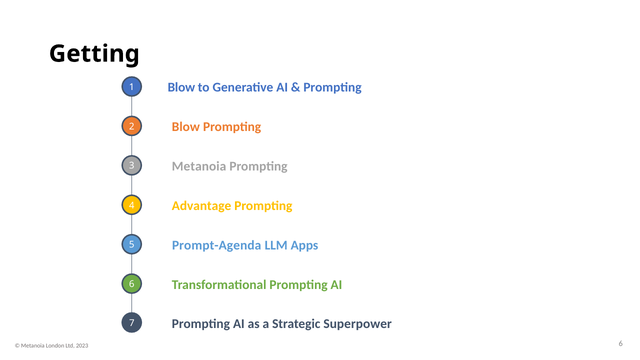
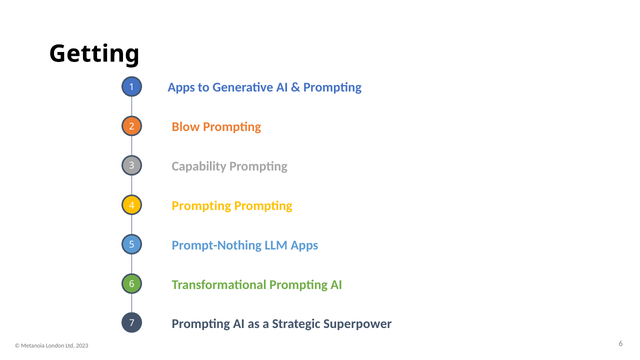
Blow at (181, 88): Blow -> Apps
Metanoia at (199, 167): Metanoia -> Capability
Advantage at (202, 206): Advantage -> Prompting
Prompt-Agenda: Prompt-Agenda -> Prompt-Nothing
